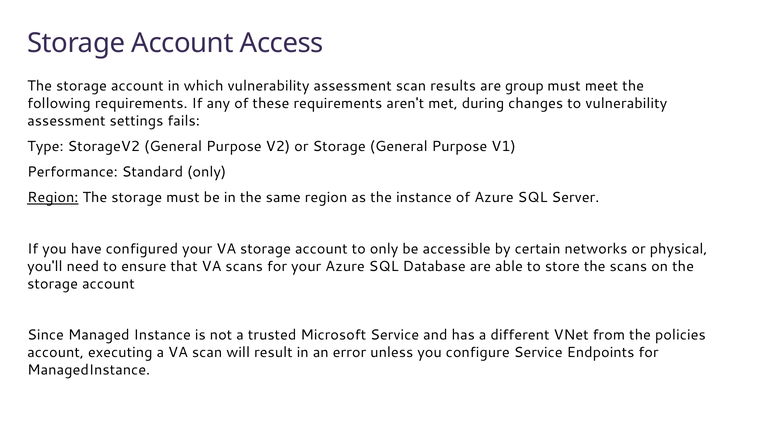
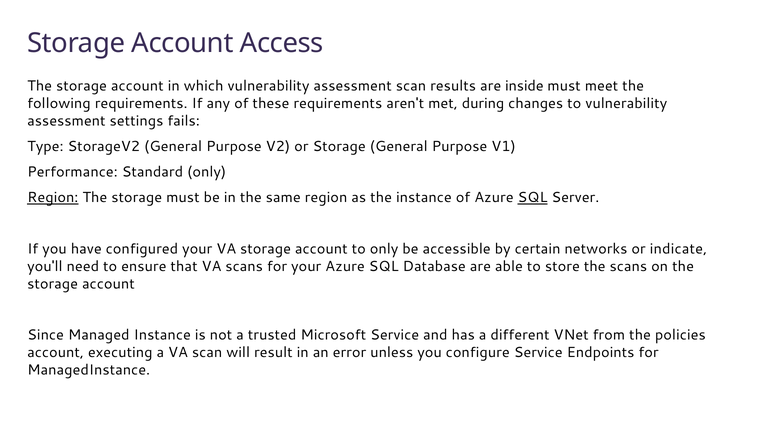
group: group -> inside
SQL at (533, 198) underline: none -> present
physical: physical -> indicate
